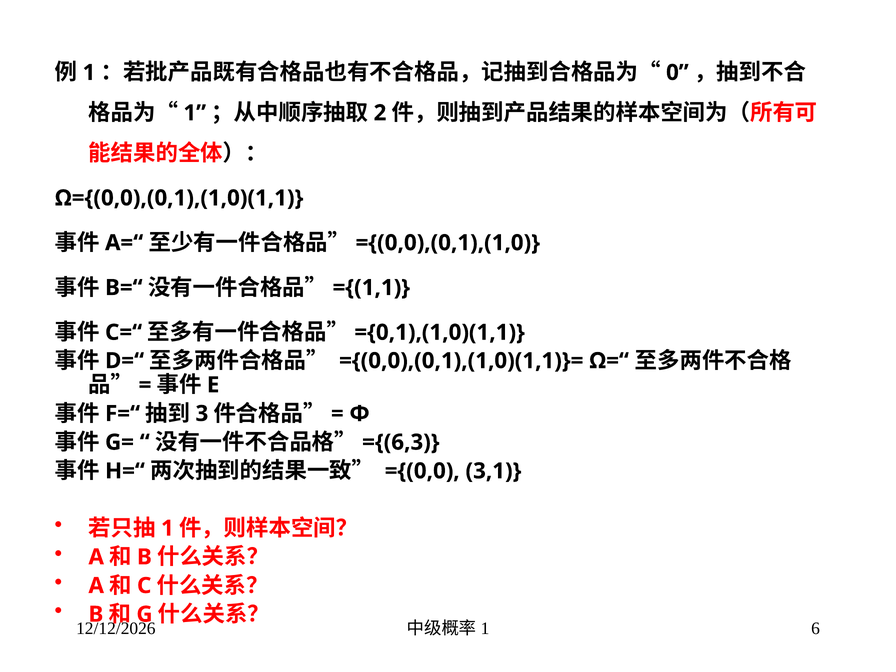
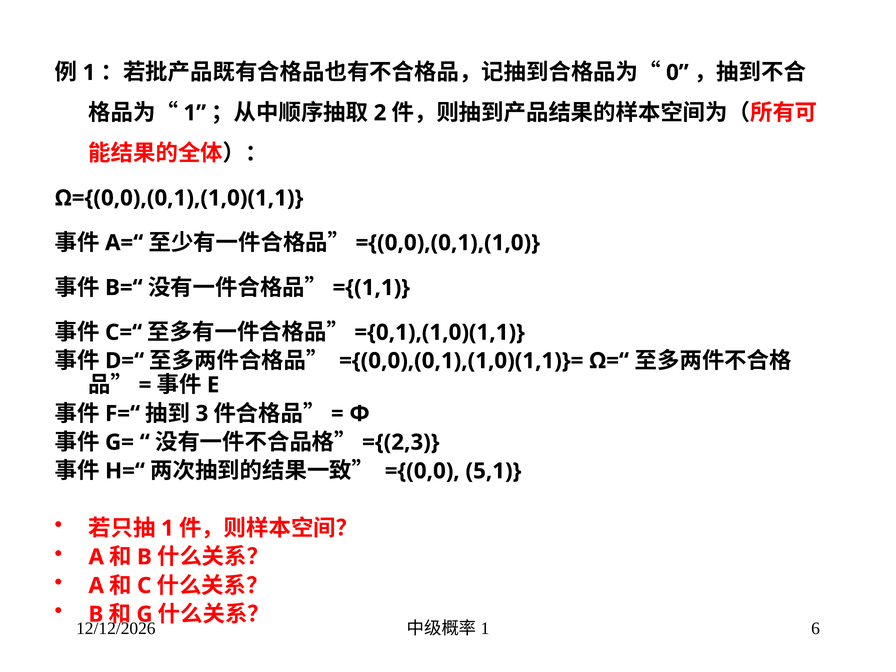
={(6,3: ={(6,3 -> ={(2,3
3,1: 3,1 -> 5,1
